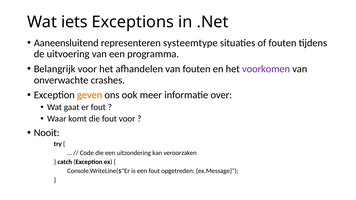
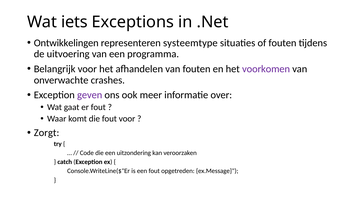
Aaneensluitend: Aaneensluitend -> Ontwikkelingen
geven colour: orange -> purple
Nooit: Nooit -> Zorgt
